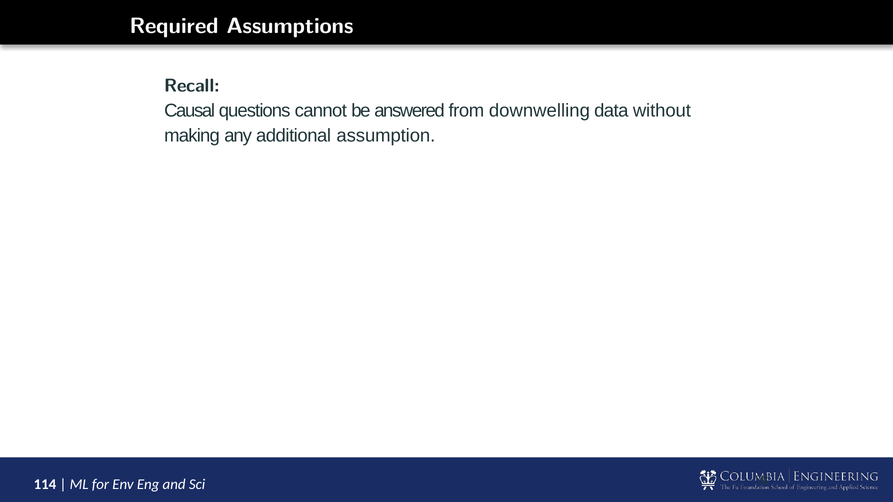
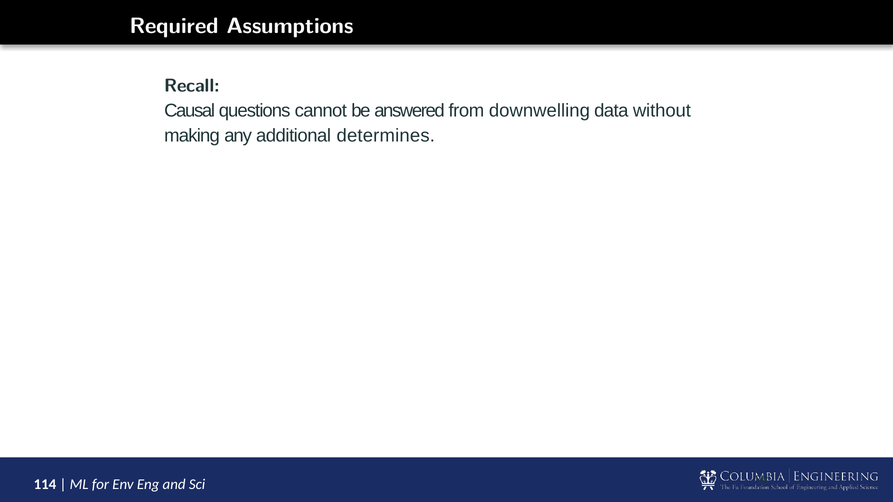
assumption: assumption -> determines
